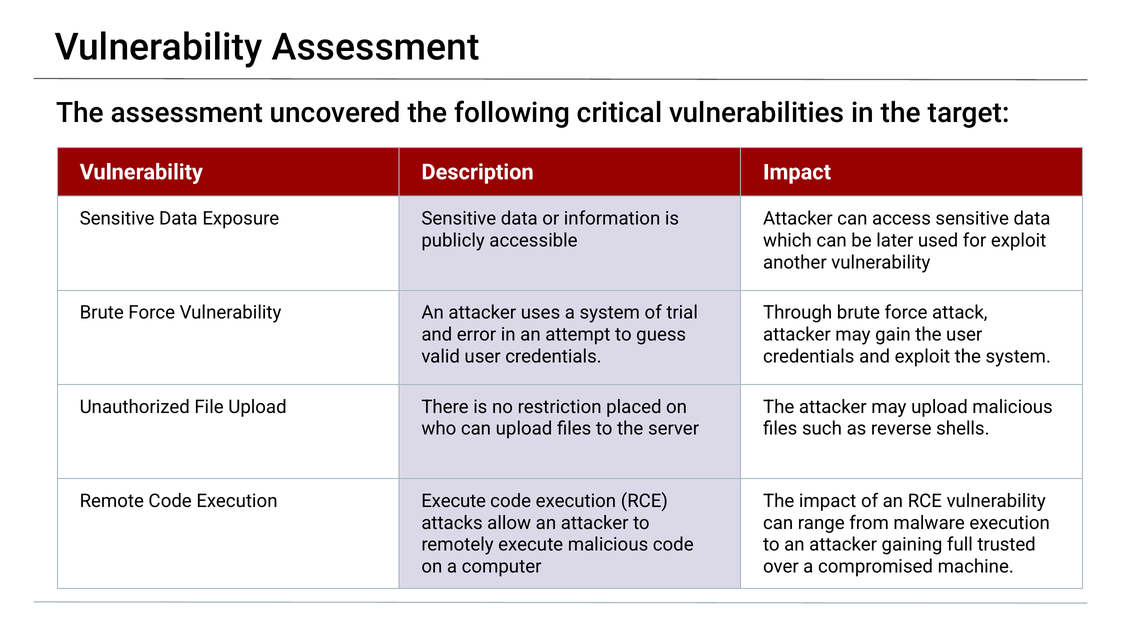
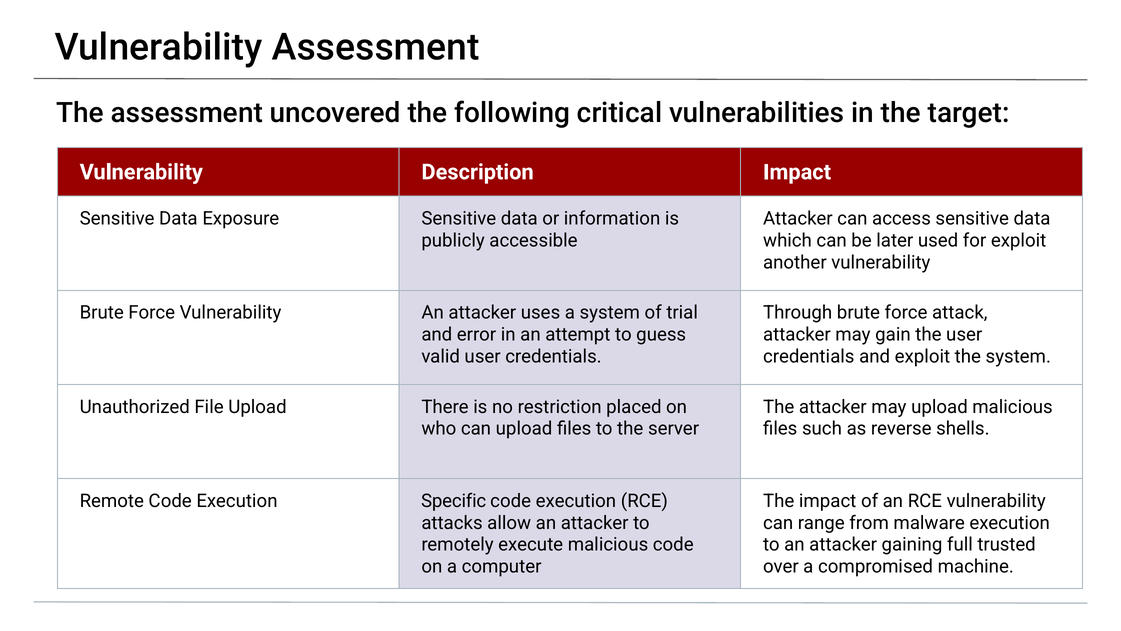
Execution Execute: Execute -> Specific
